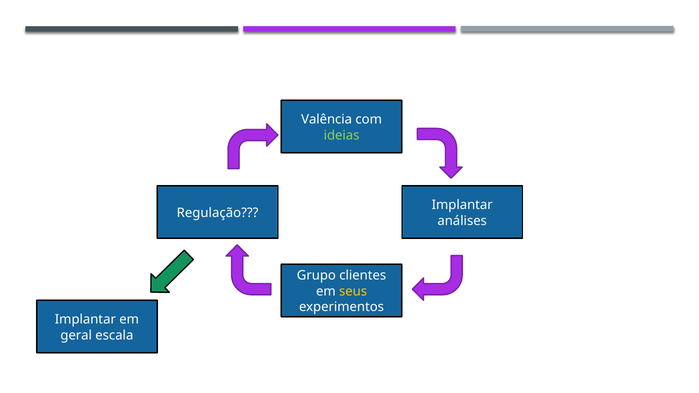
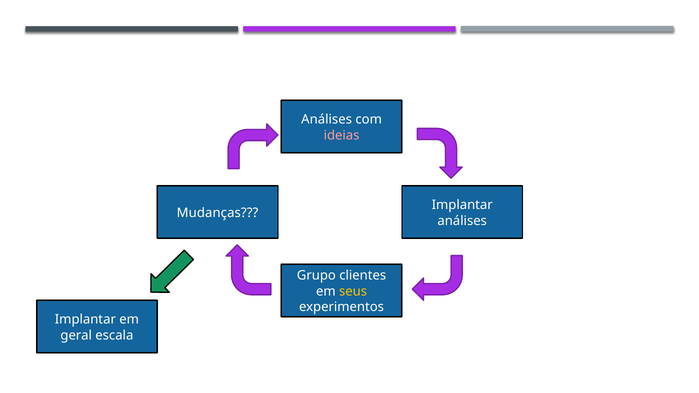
Valência at (327, 120): Valência -> Análises
ideias colour: light green -> pink
Regulação: Regulação -> Mudanças
